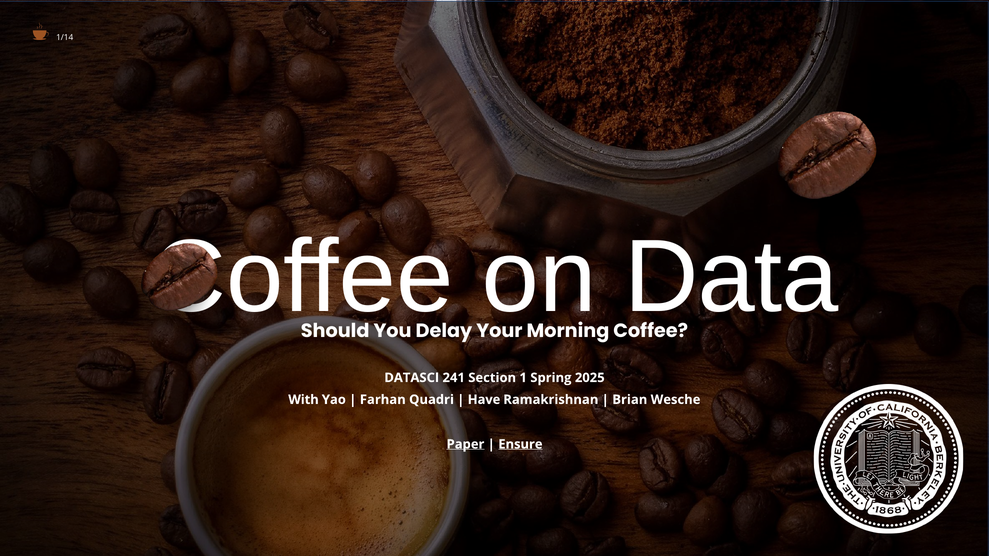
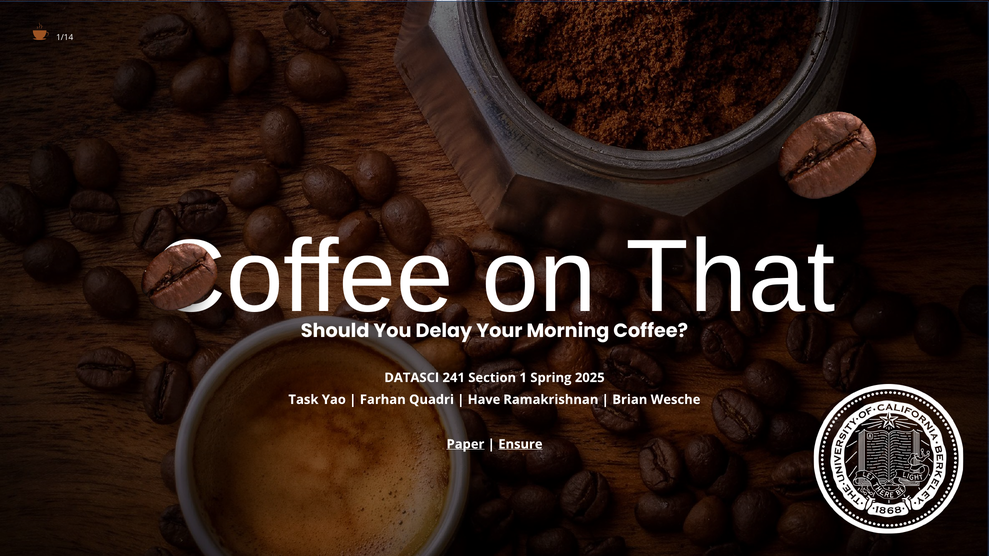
Data: Data -> That
With: With -> Task
